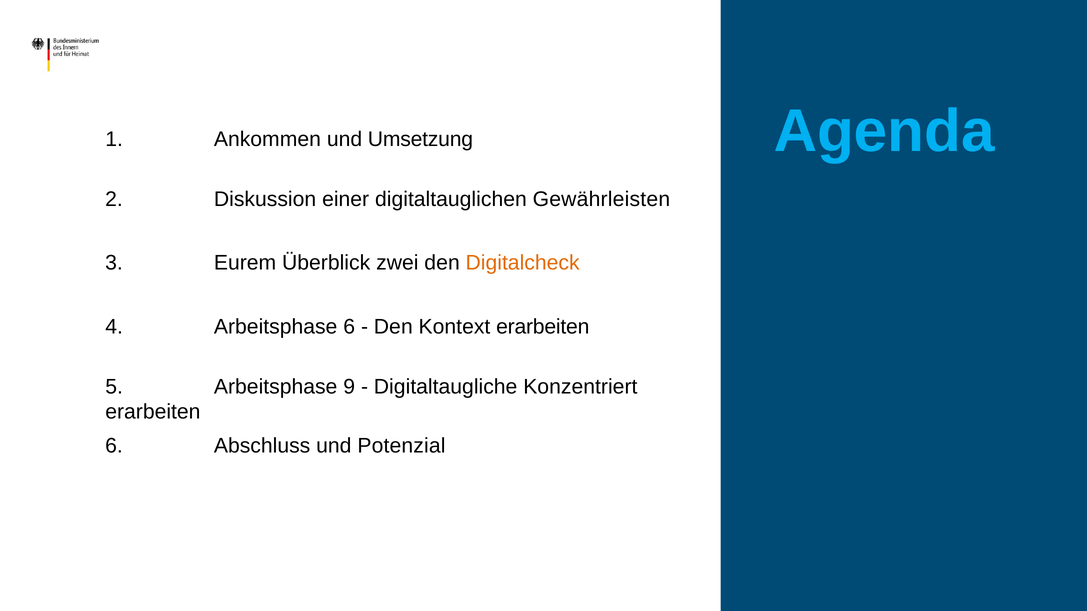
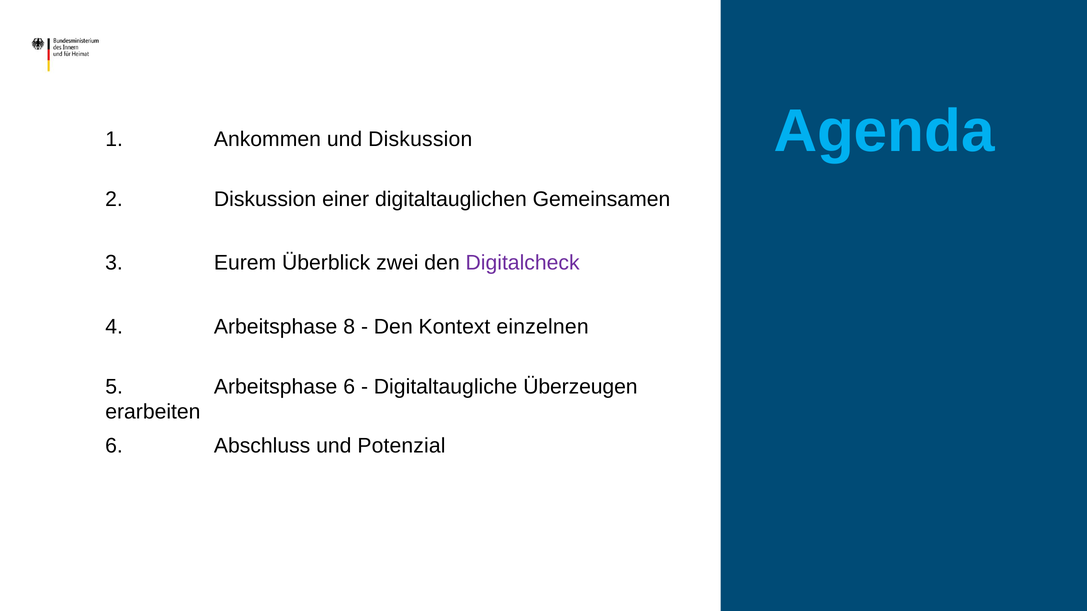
und Umsetzung: Umsetzung -> Diskussion
Gewährleisten: Gewährleisten -> Gemeinsamen
Digitalcheck colour: orange -> purple
Arbeitsphase 6: 6 -> 8
Kontext erarbeiten: erarbeiten -> einzelnen
Arbeitsphase 9: 9 -> 6
Konzentriert: Konzentriert -> Überzeugen
